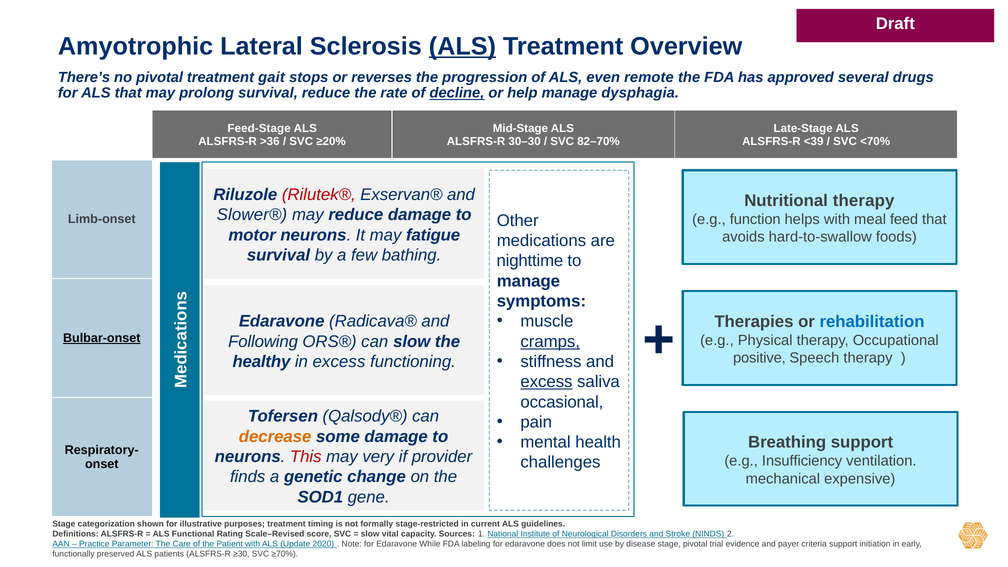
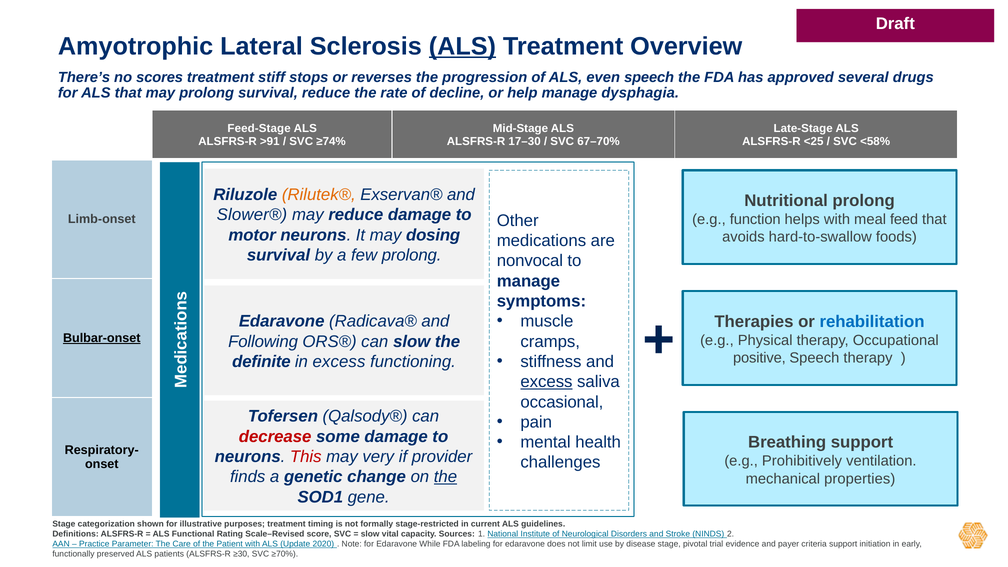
no pivotal: pivotal -> scores
gait: gait -> stiff
even remote: remote -> speech
decline underline: present -> none
>36: >36 -> >91
≥20%: ≥20% -> ≥74%
30–30: 30–30 -> 17–30
82–70%: 82–70% -> 67–70%
<39: <39 -> <25
<70%: <70% -> <58%
Rilutek® colour: red -> orange
Nutritional therapy: therapy -> prolong
fatigue: fatigue -> dosing
few bathing: bathing -> prolong
nighttime: nighttime -> nonvocal
cramps underline: present -> none
healthy: healthy -> definite
decrease colour: orange -> red
Insufficiency: Insufficiency -> Prohibitively
the at (445, 477) underline: none -> present
expensive: expensive -> properties
